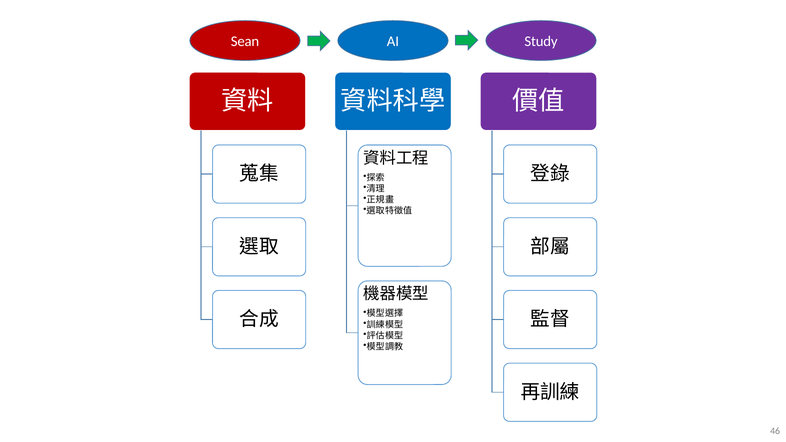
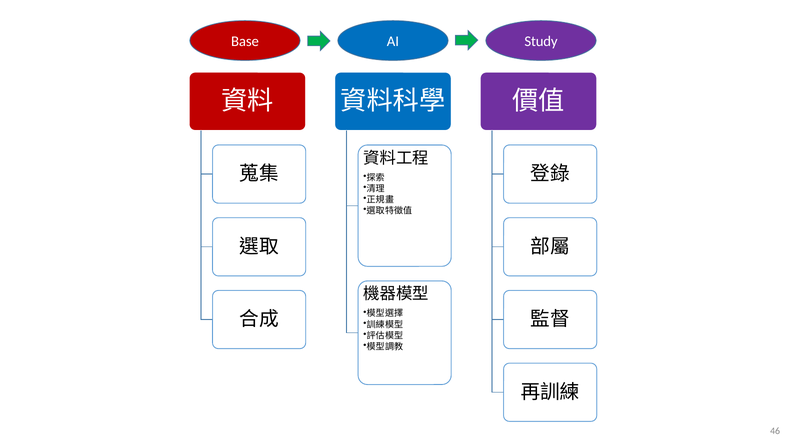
Sean: Sean -> Base
